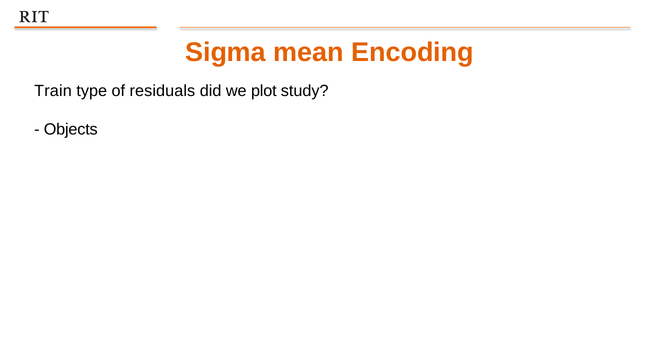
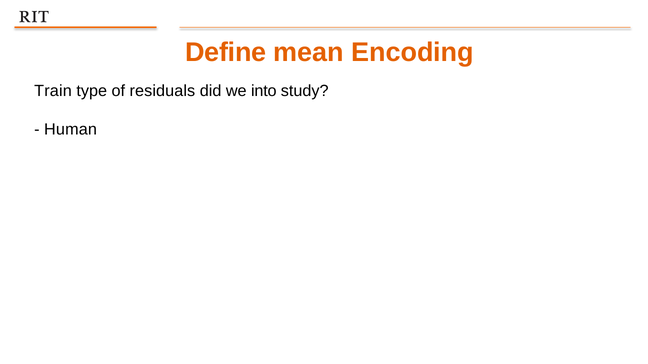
Sigma: Sigma -> Define
plot: plot -> into
Objects: Objects -> Human
